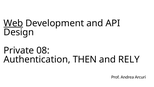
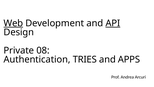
API underline: none -> present
THEN: THEN -> TRIES
RELY: RELY -> APPS
